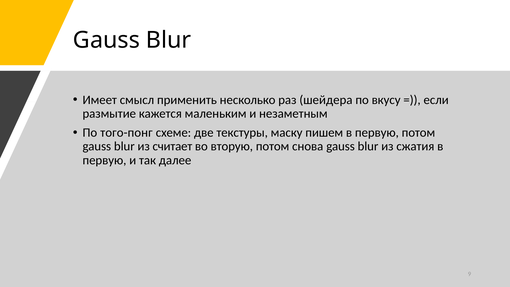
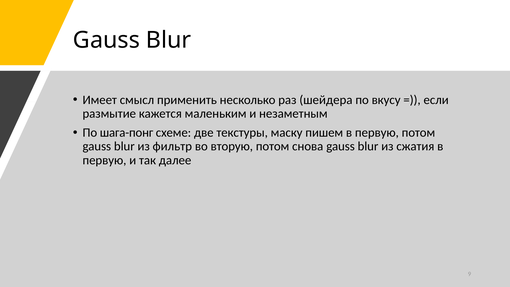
того-понг: того-понг -> шага-понг
считает: считает -> фильтр
